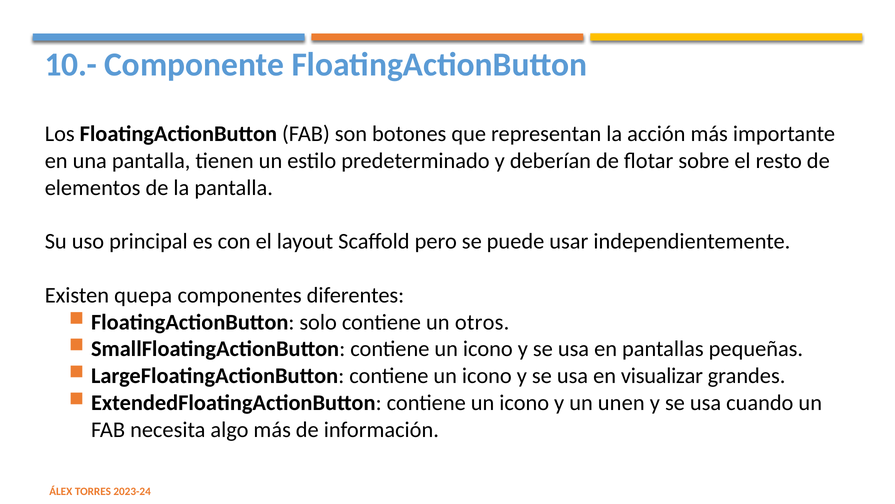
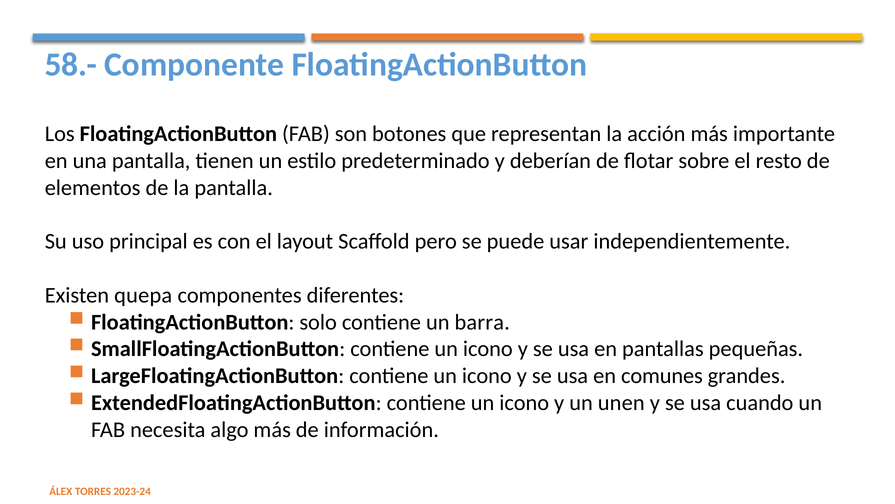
10.-: 10.- -> 58.-
otros: otros -> barra
visualizar: visualizar -> comunes
